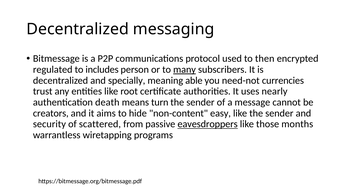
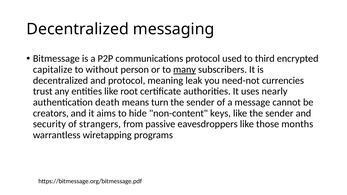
then: then -> third
regulated: regulated -> capitalize
includes: includes -> without
and specially: specially -> protocol
able: able -> leak
easy: easy -> keys
scattered: scattered -> strangers
eavesdroppers underline: present -> none
